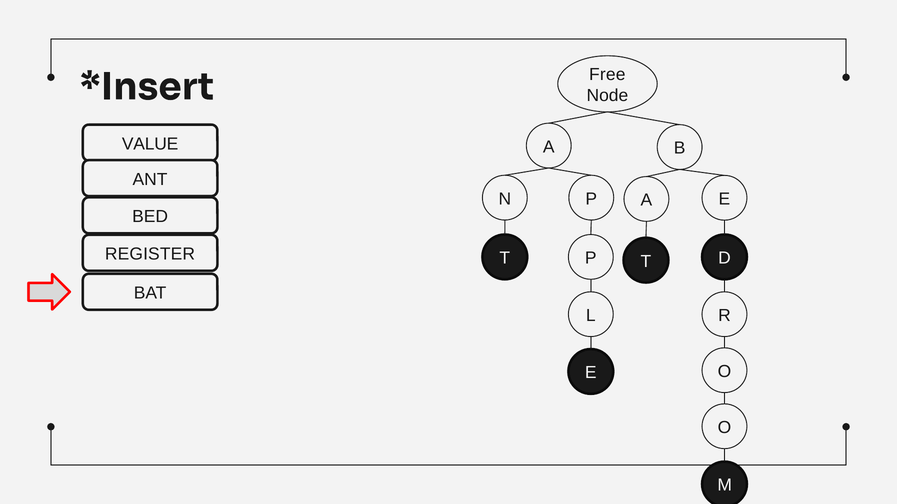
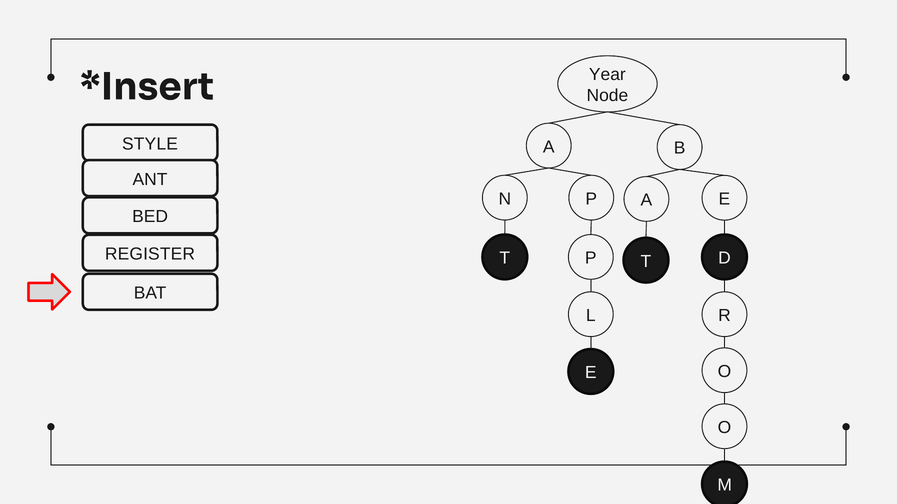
Free: Free -> Year
VALUE: VALUE -> STYLE
